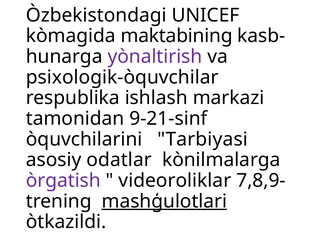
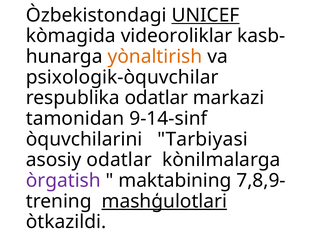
UNICEF underline: none -> present
maktabining: maktabining -> videoroliklar
yònaltirish colour: purple -> orange
respublika ishlash: ishlash -> odatlar
9-21-sinf: 9-21-sinf -> 9-14-sinf
videoroliklar: videoroliklar -> maktabining
